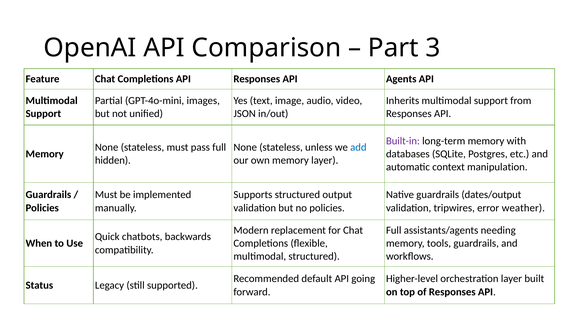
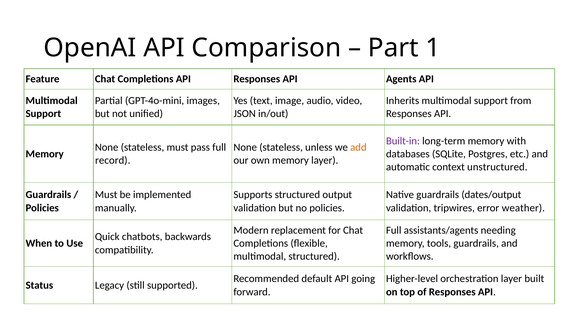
3: 3 -> 1
add colour: blue -> orange
hidden: hidden -> record
manipulation: manipulation -> unstructured
